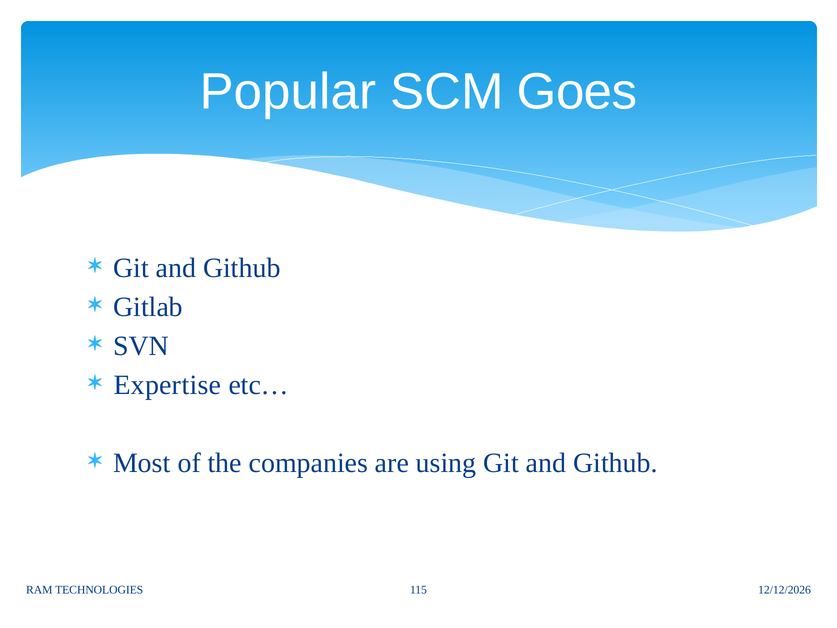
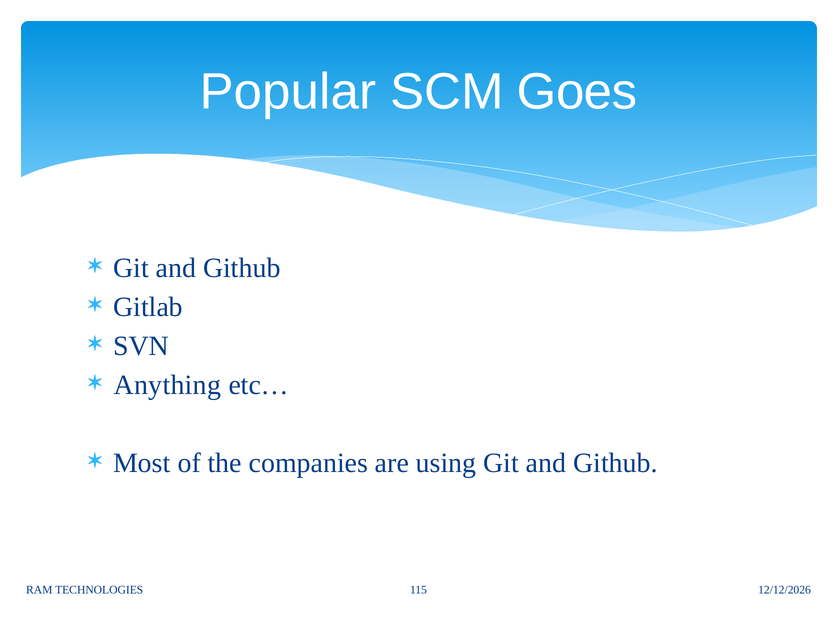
Expertise: Expertise -> Anything
